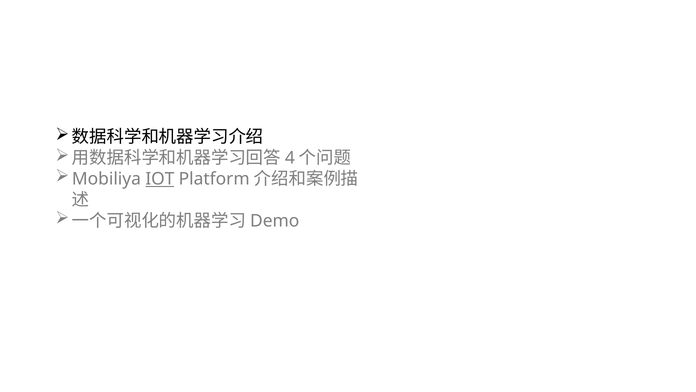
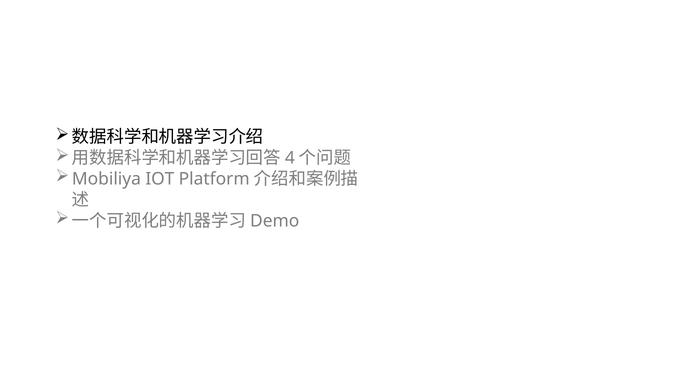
IOT underline: present -> none
